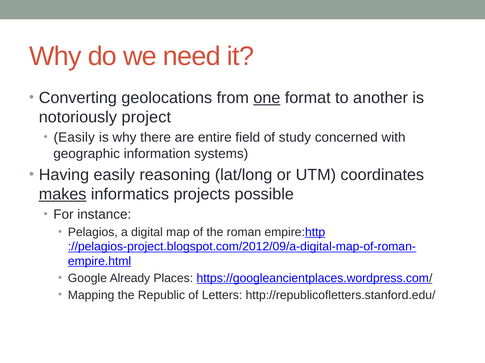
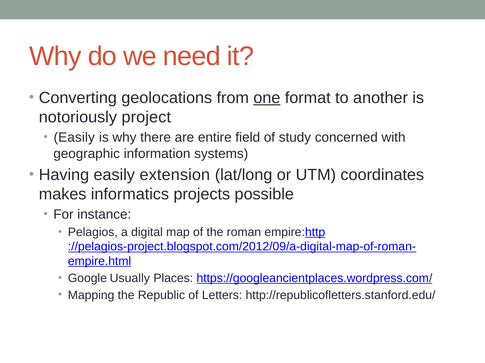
reasoning: reasoning -> extension
makes underline: present -> none
Already: Already -> Usually
